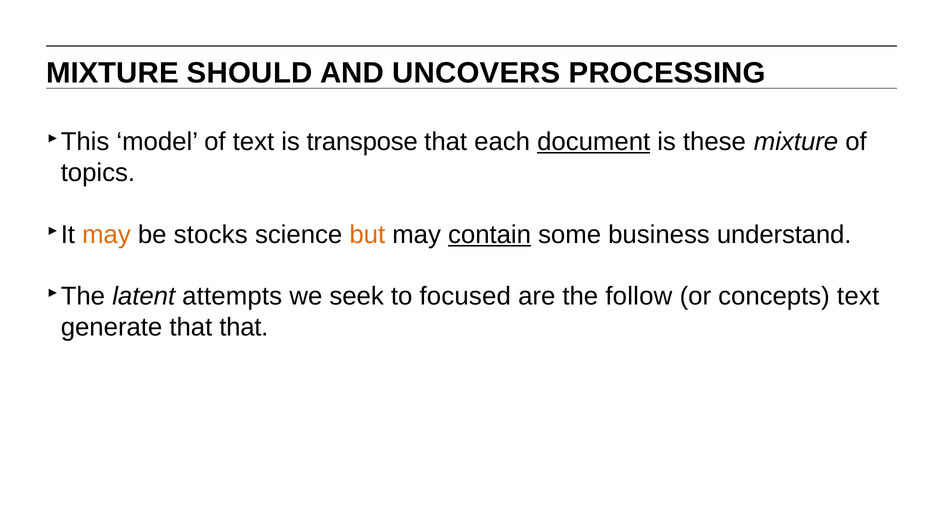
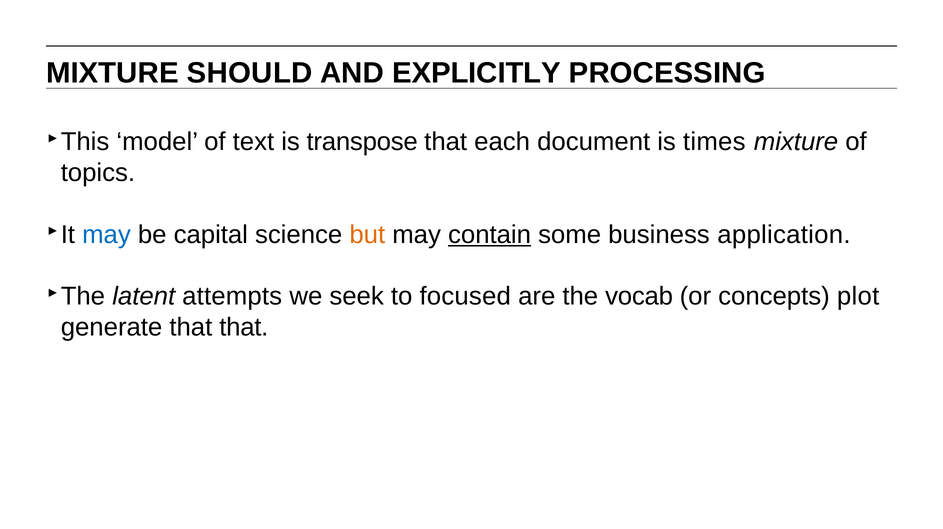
UNCOVERS: UNCOVERS -> EXPLICITLY
document underline: present -> none
these: these -> times
may at (106, 235) colour: orange -> blue
stocks: stocks -> capital
understand: understand -> application
follow: follow -> vocab
concepts text: text -> plot
